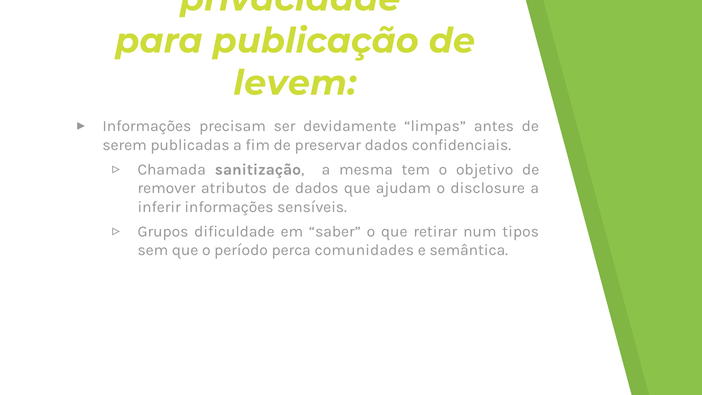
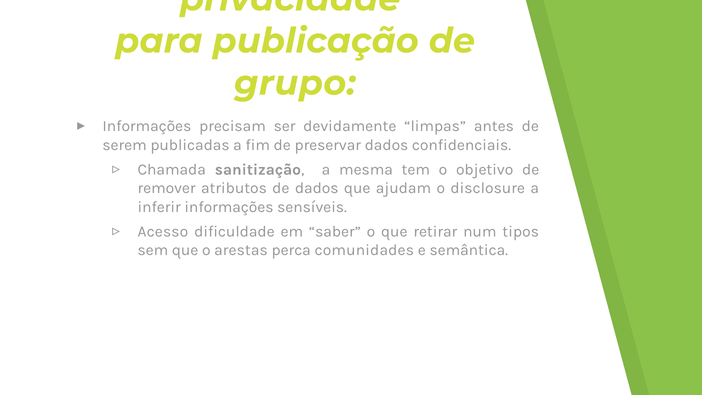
levem: levem -> grupo
Grupos: Grupos -> Acesso
período: período -> arestas
